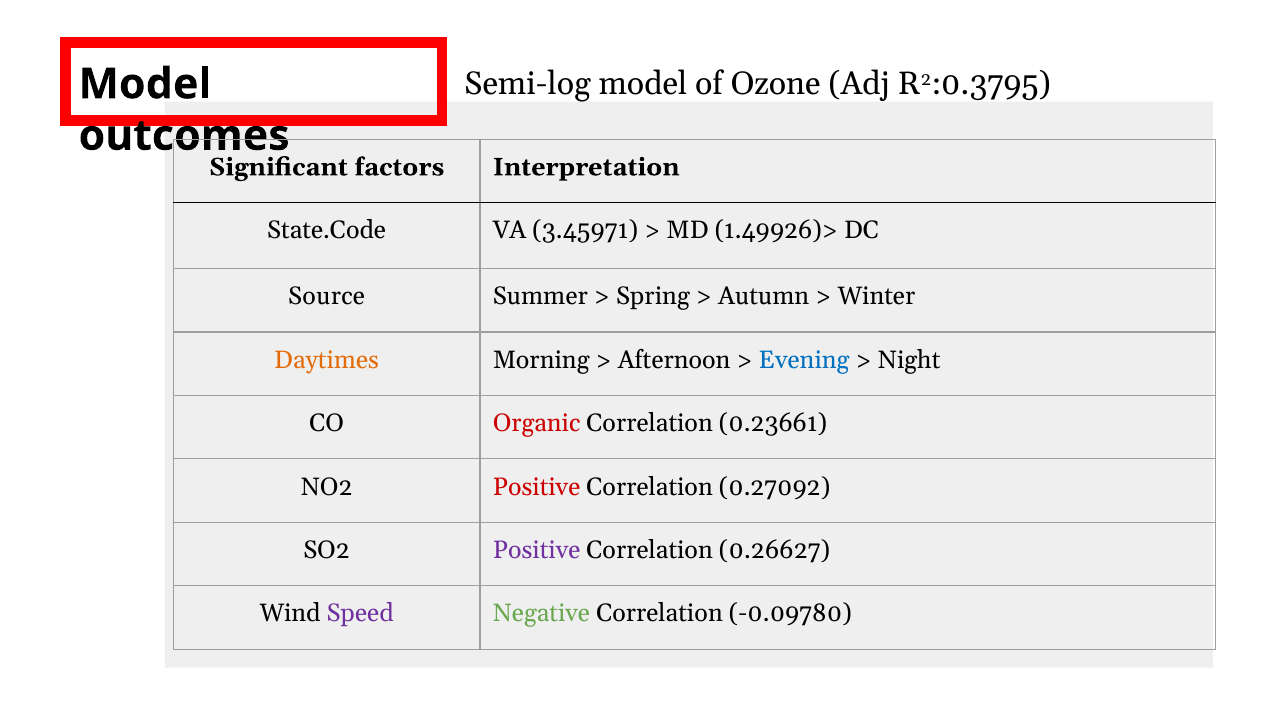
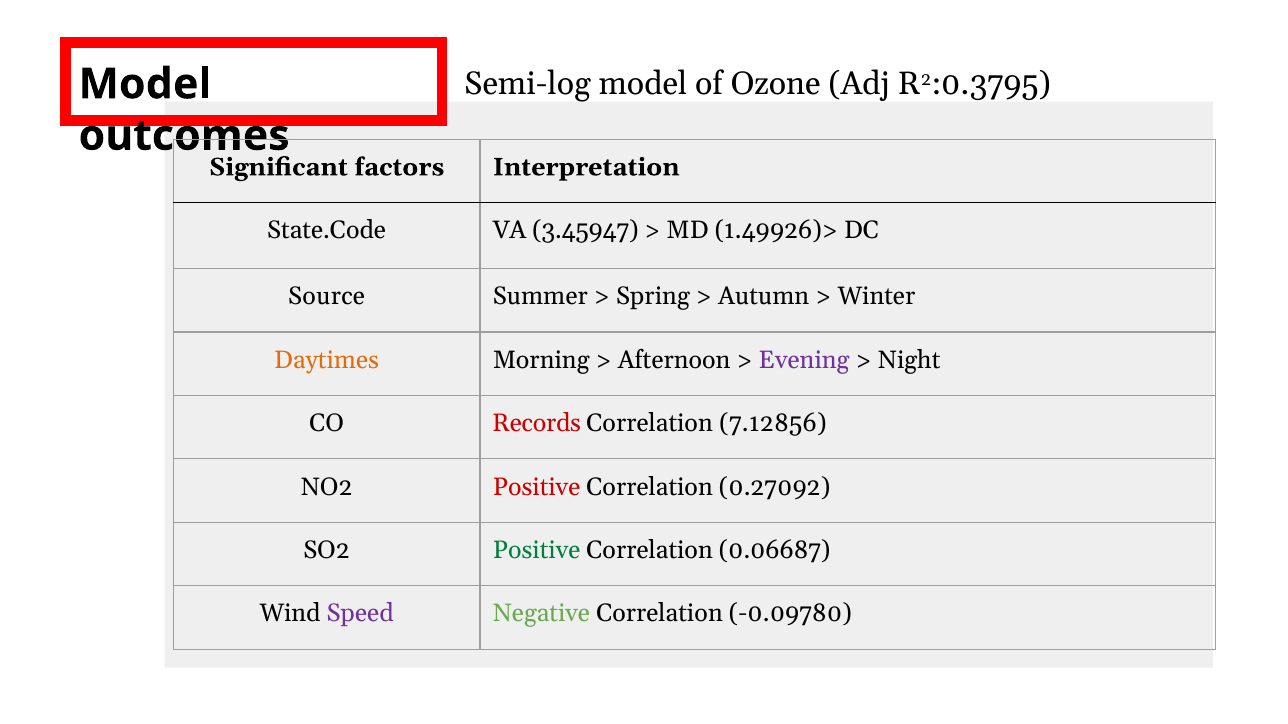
3.45971: 3.45971 -> 3.45947
Evening colour: blue -> purple
Organic: Organic -> Records
0.23661: 0.23661 -> 7.12856
Positive at (537, 551) colour: purple -> green
0.26627: 0.26627 -> 0.06687
